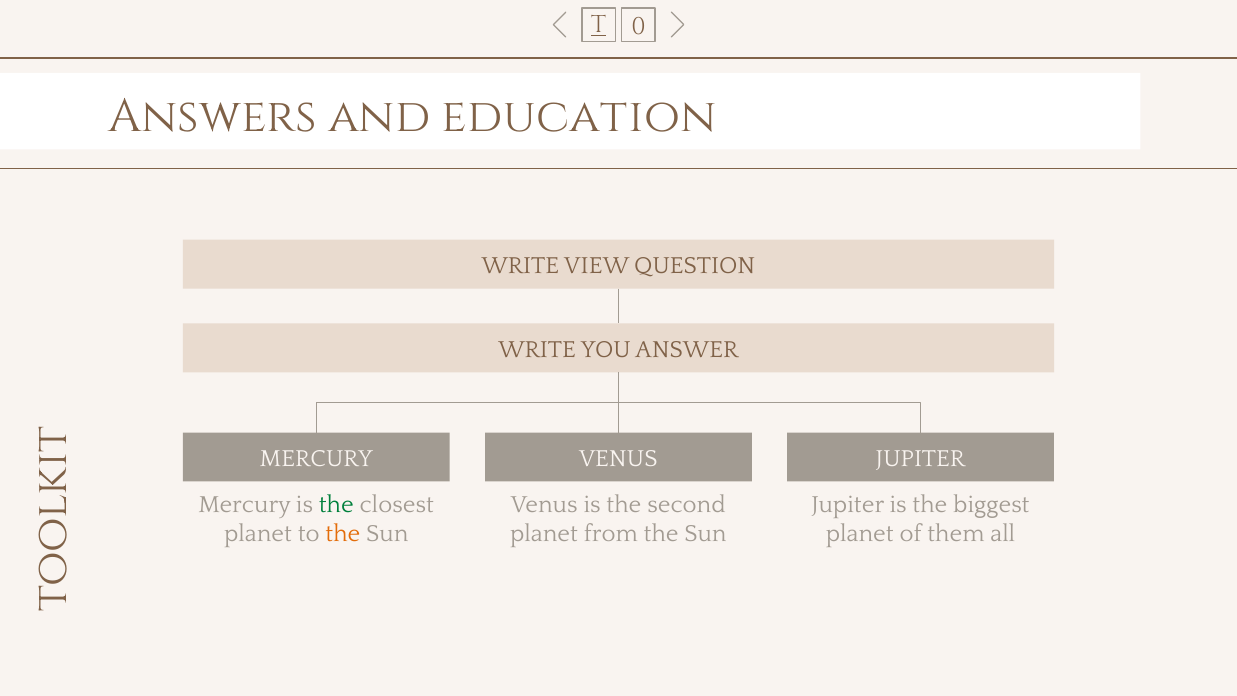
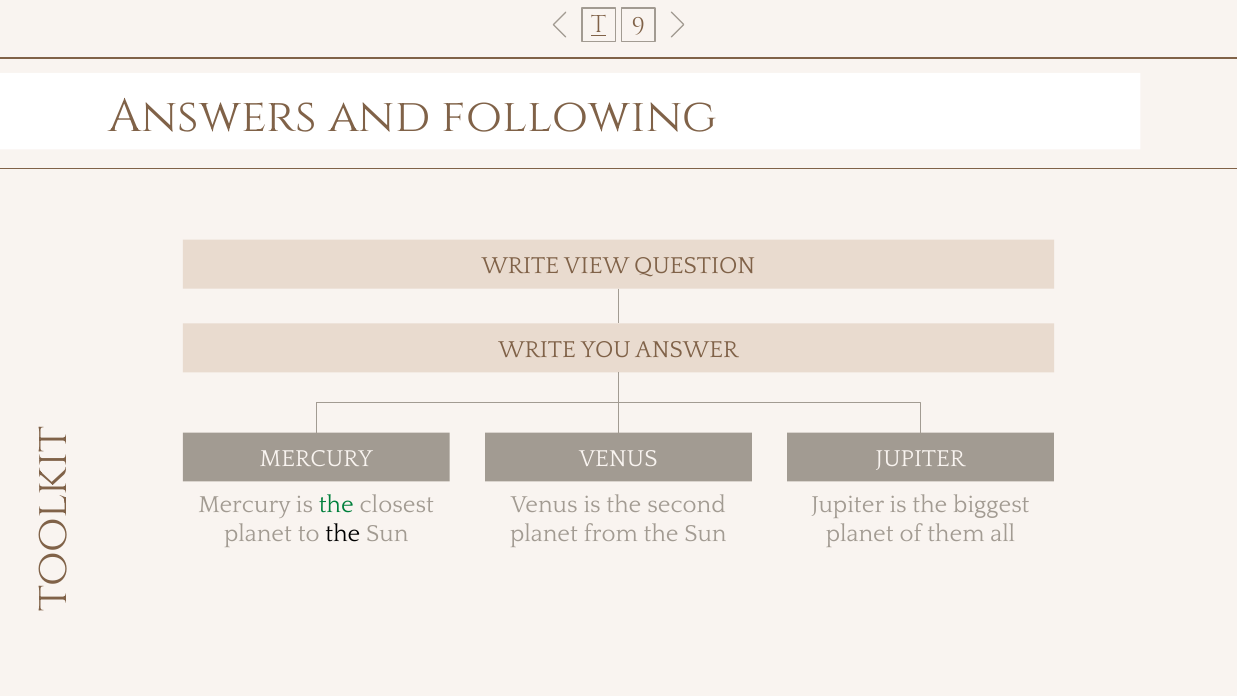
0: 0 -> 9
education: education -> following
the at (343, 534) colour: orange -> black
